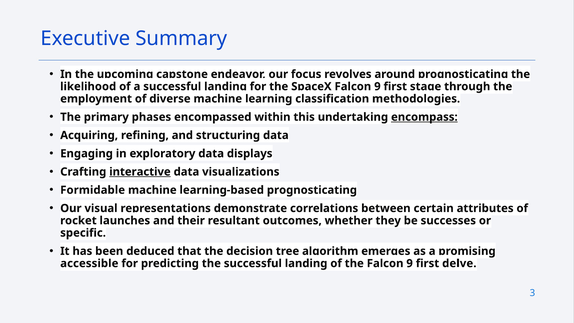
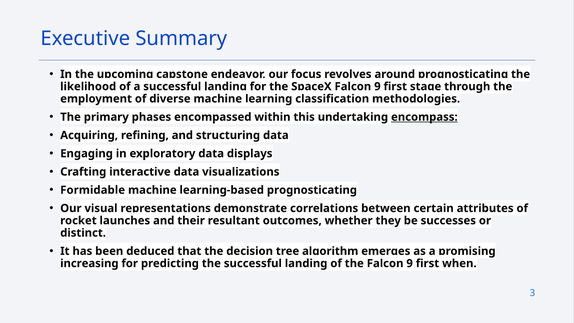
interactive underline: present -> none
specific: specific -> distinct
accessible: accessible -> increasing
delve: delve -> when
